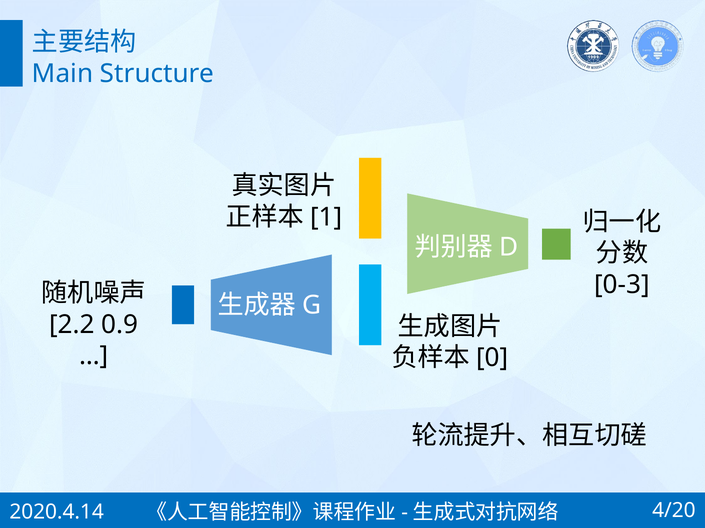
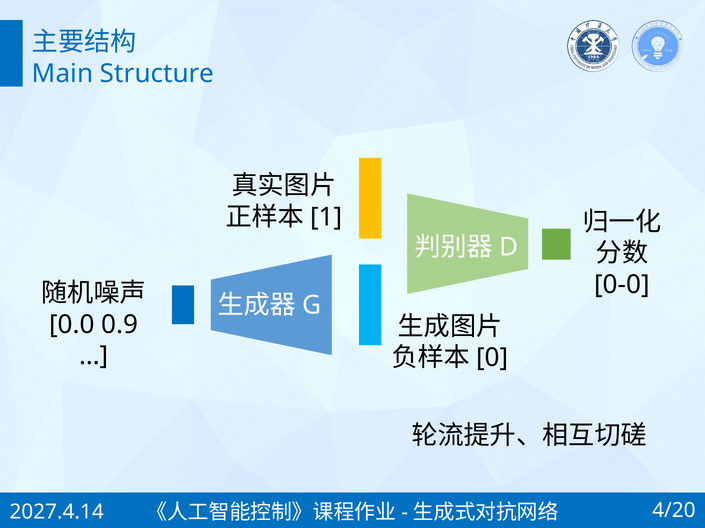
0-3: 0-3 -> 0-0
2.2: 2.2 -> 0.0
2020.4.14: 2020.4.14 -> 2027.4.14
